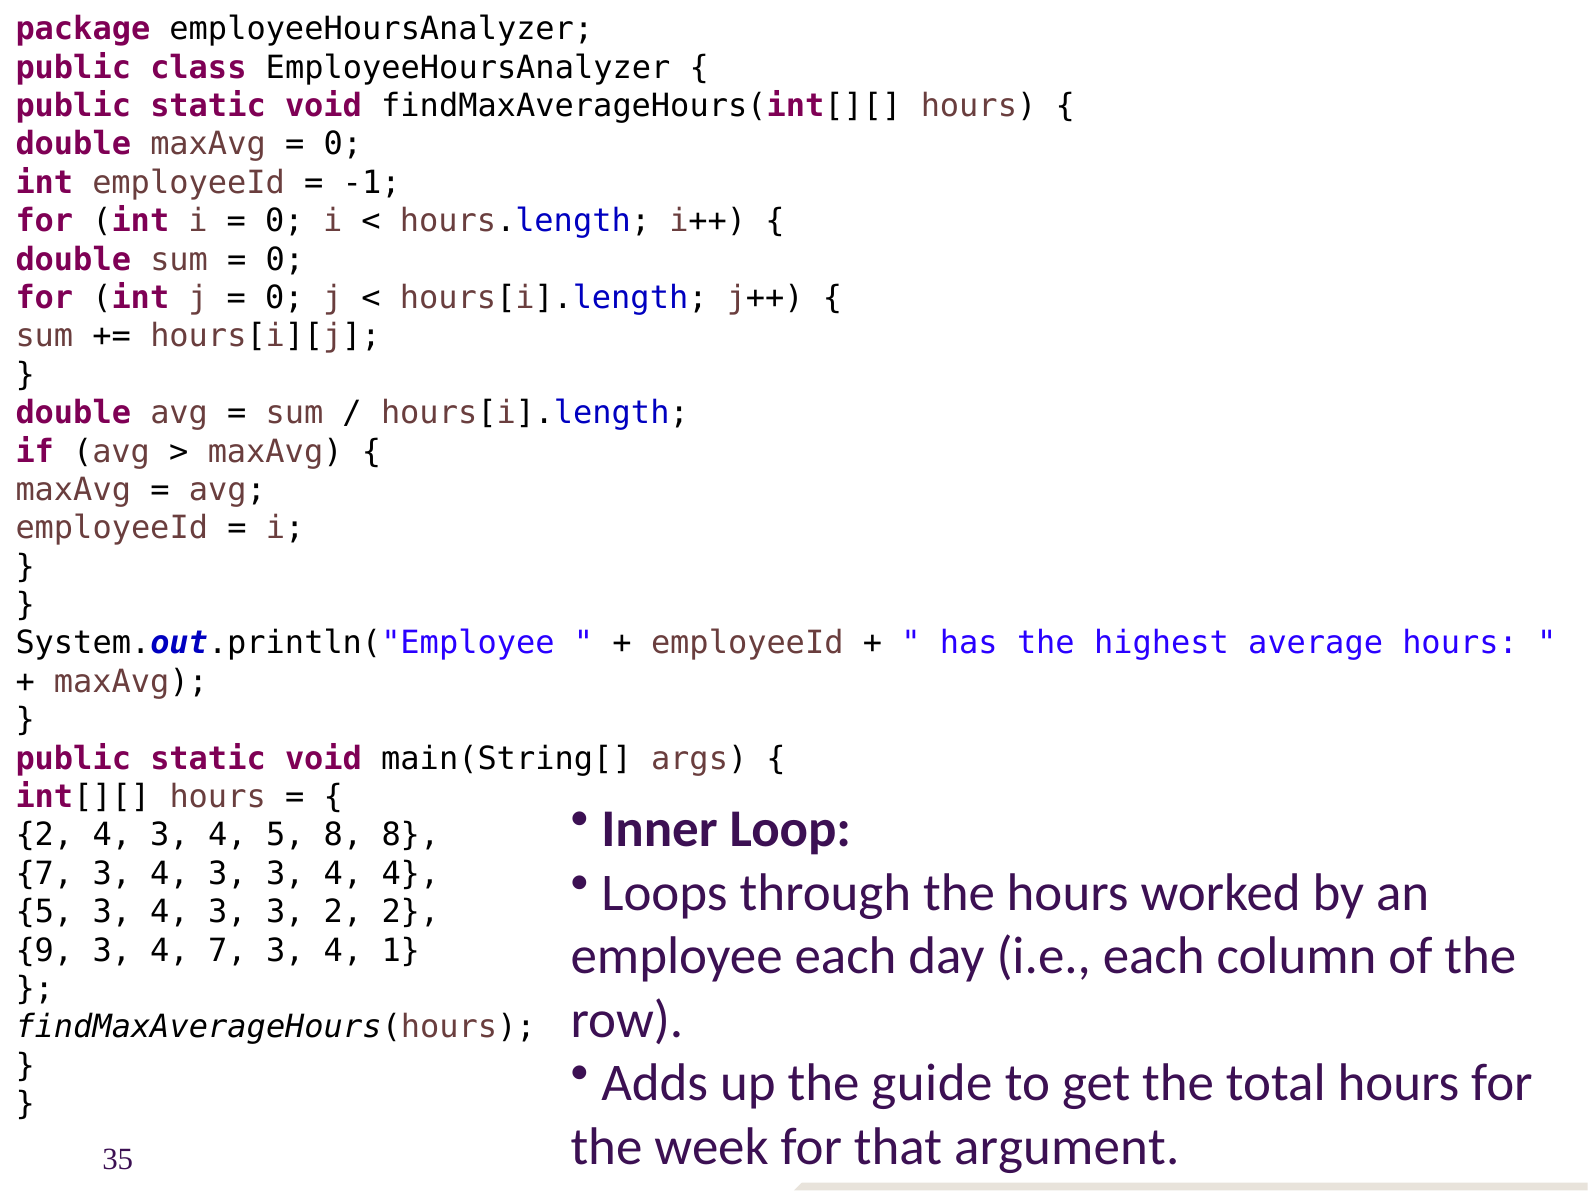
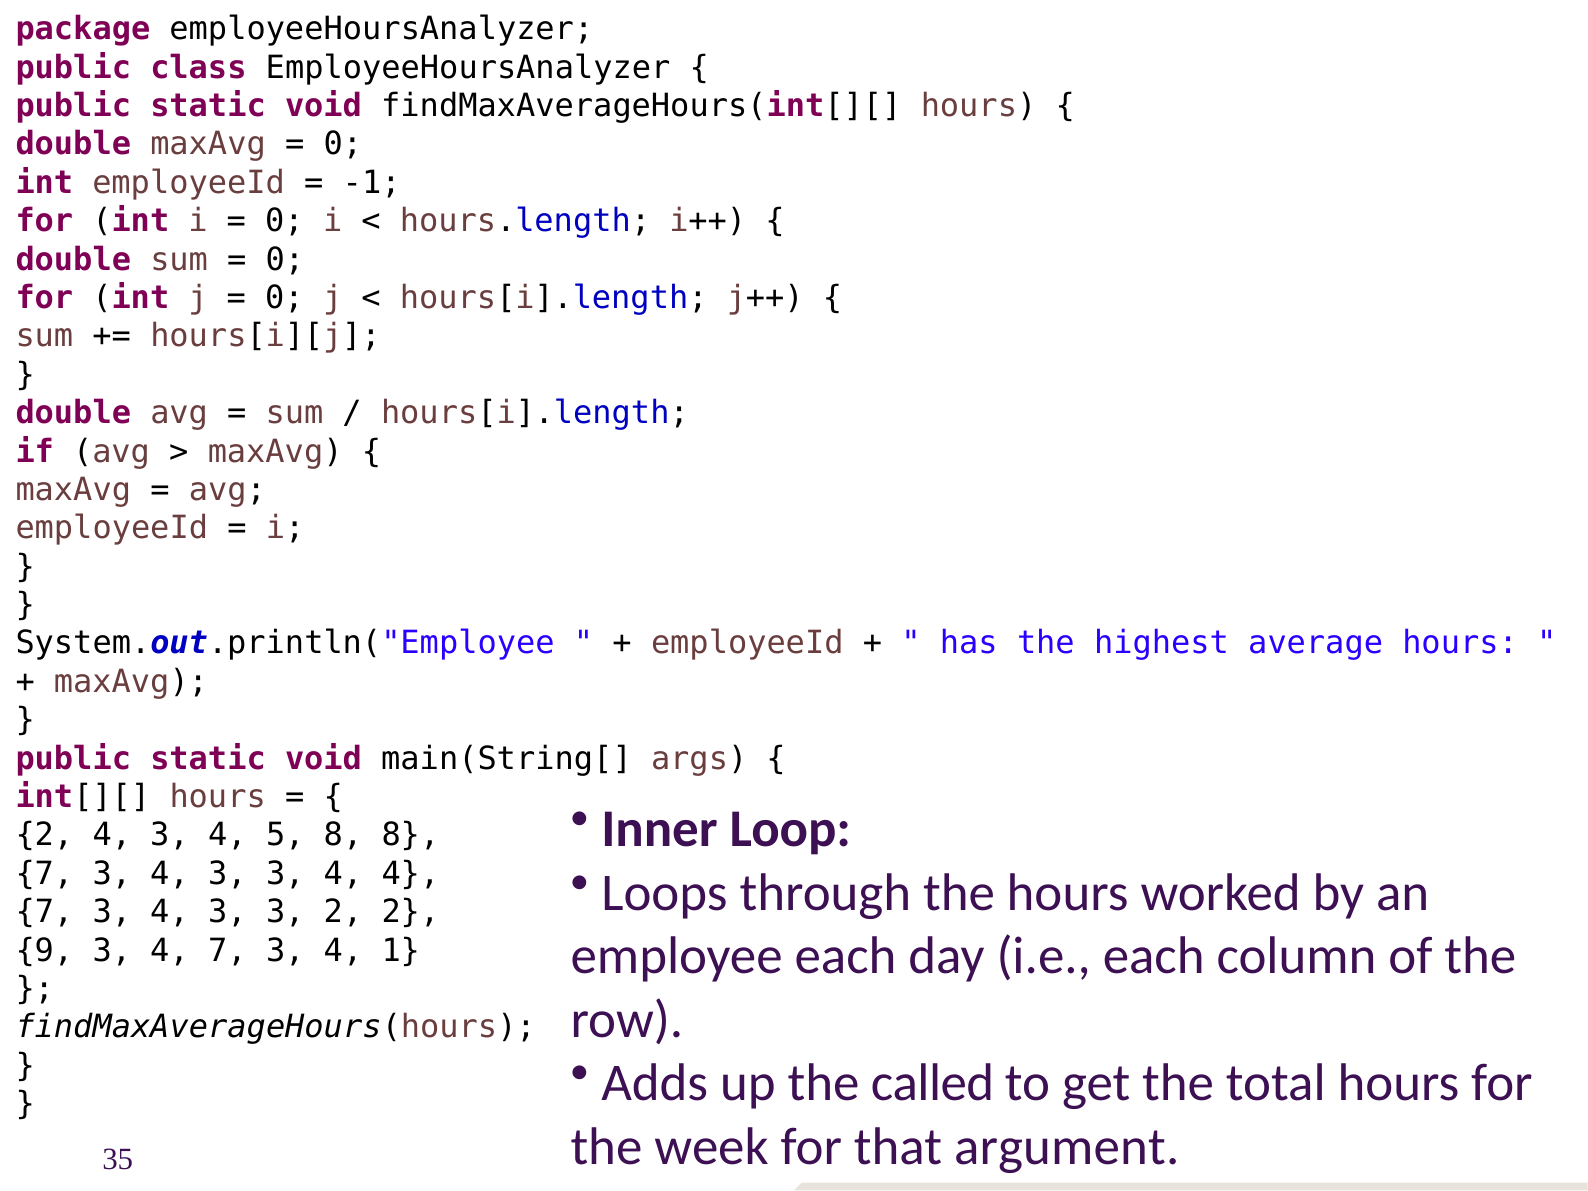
5 at (44, 912): 5 -> 7
guide: guide -> called
